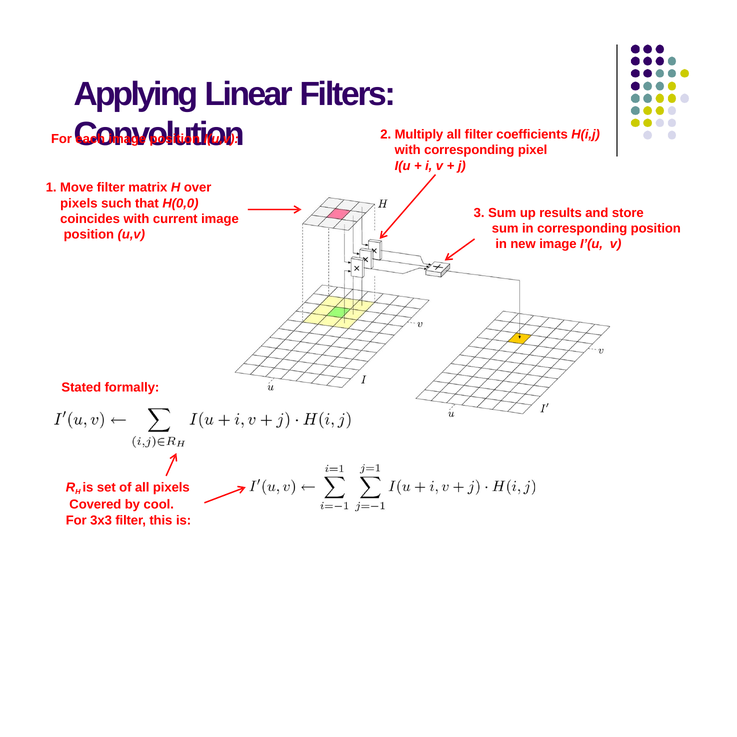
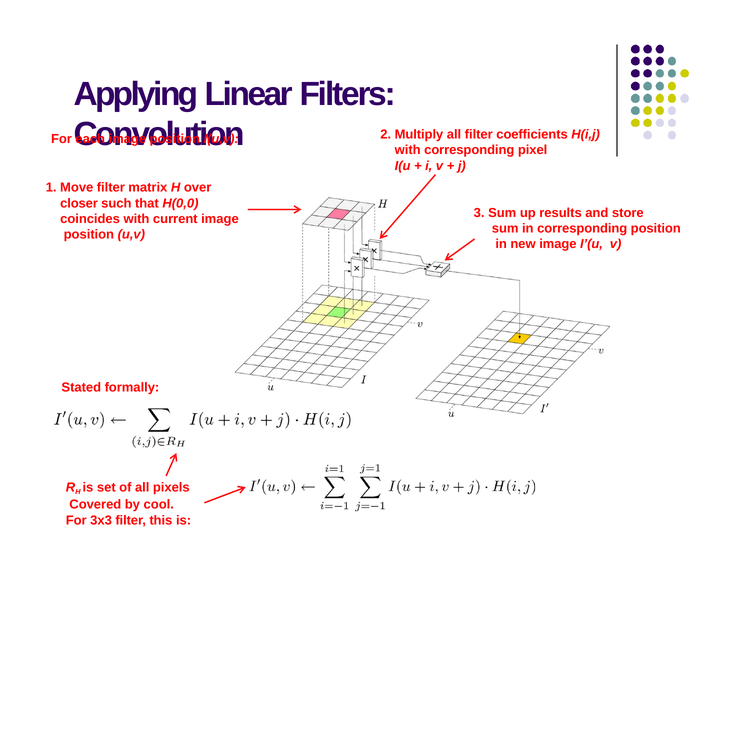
pixels at (79, 203): pixels -> closer
